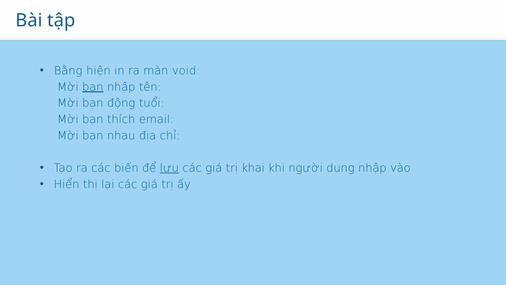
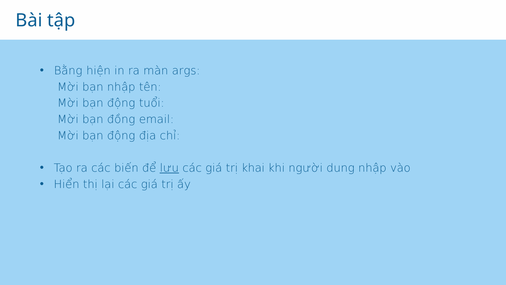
void: void -> args
bạn at (93, 87) underline: present -> none
thích: thích -> đồng
nhau at (121, 135): nhau -> động
